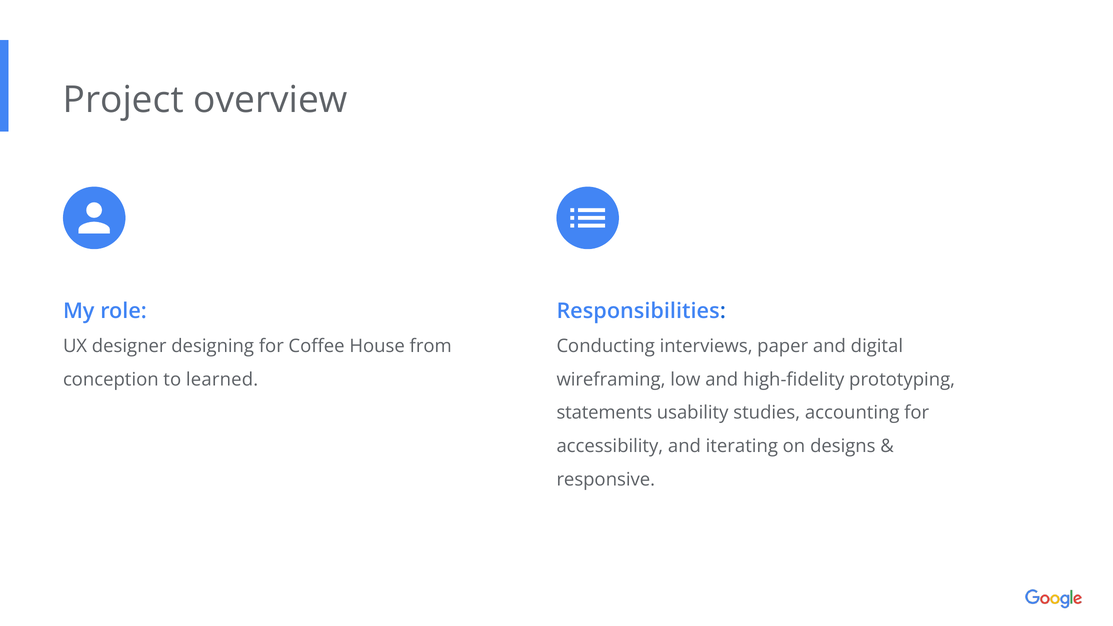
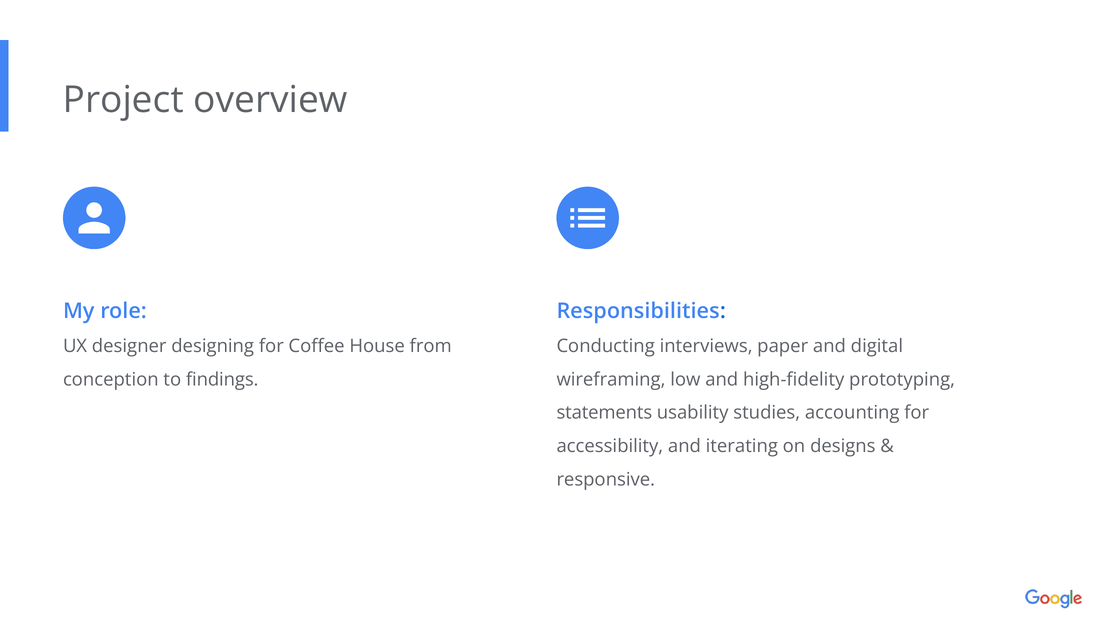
learned: learned -> findings
